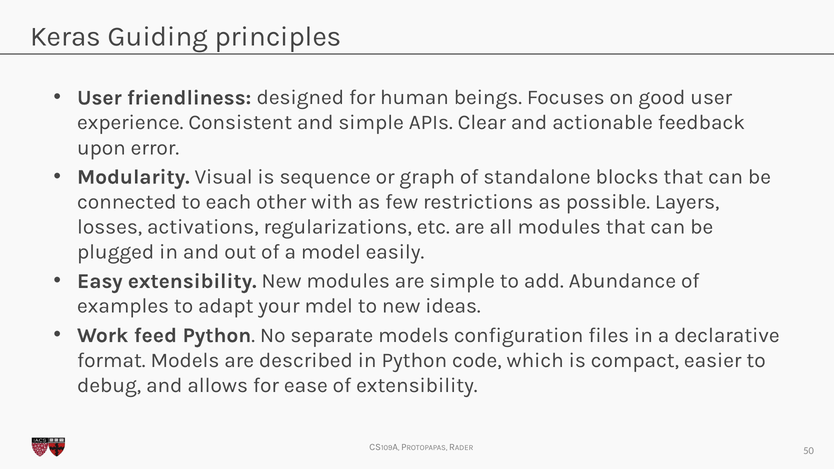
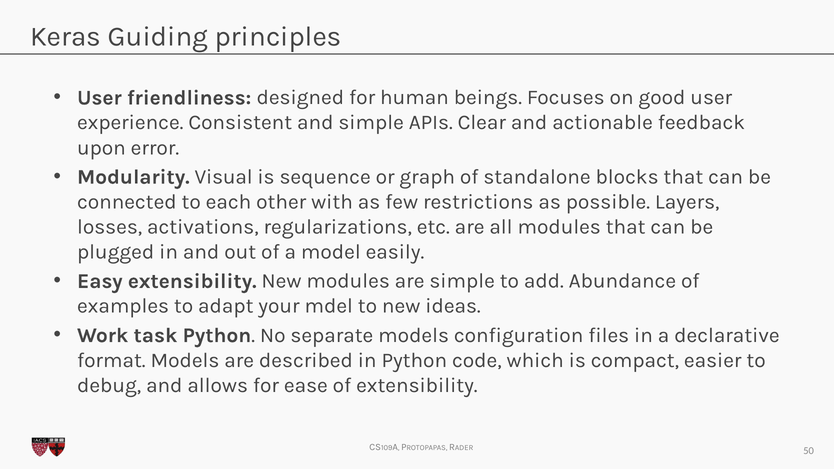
feed: feed -> task
